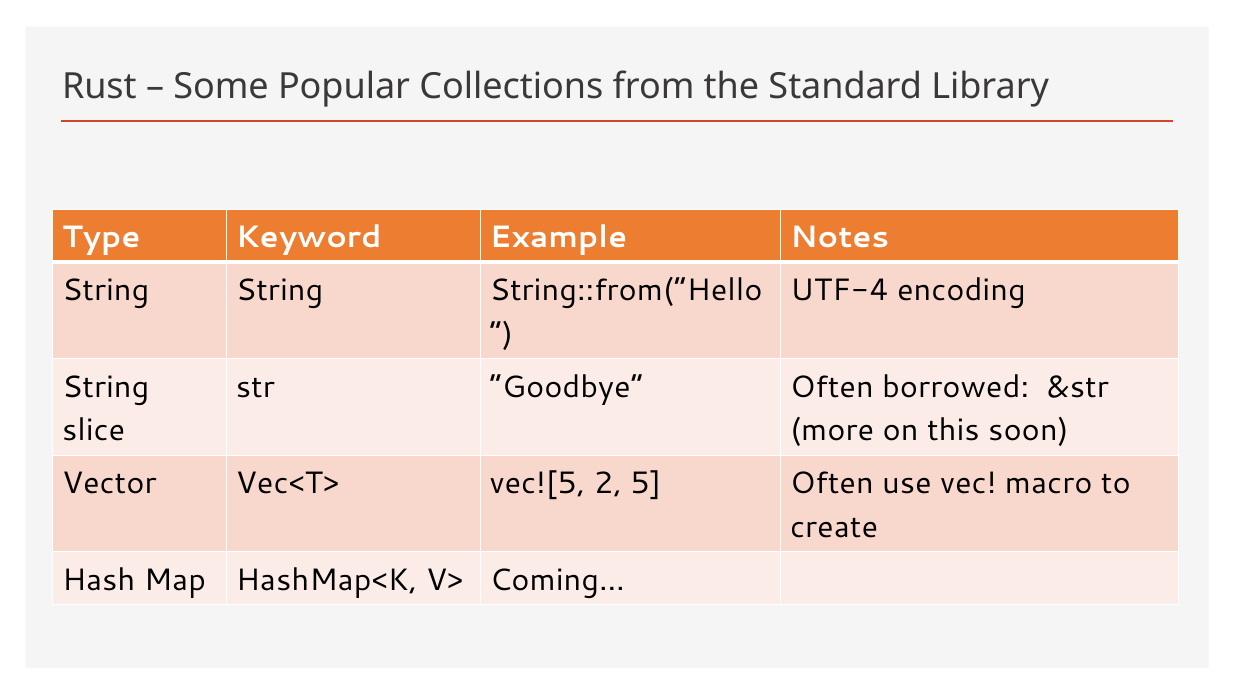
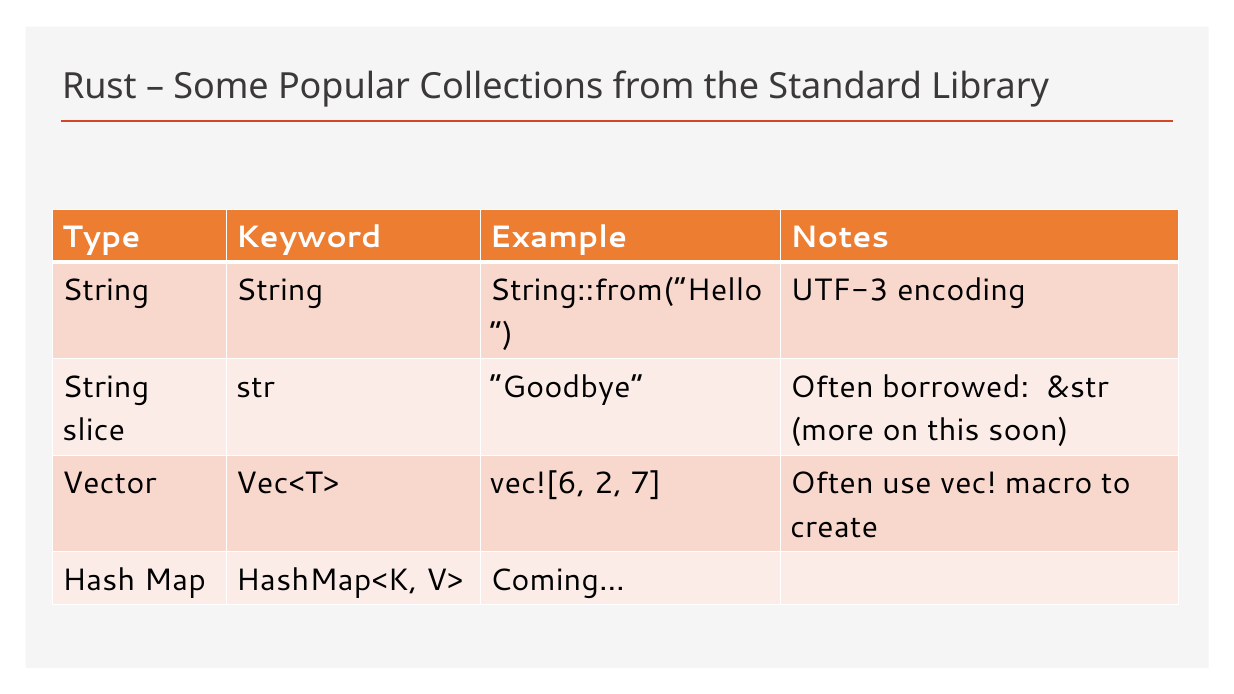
UTF-4: UTF-4 -> UTF-3
vec![5: vec![5 -> vec![6
5: 5 -> 7
